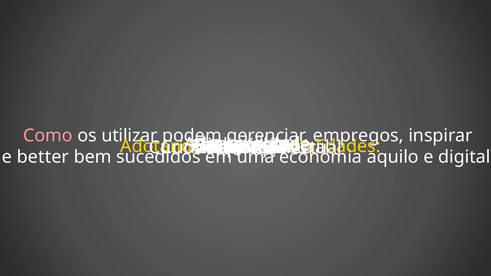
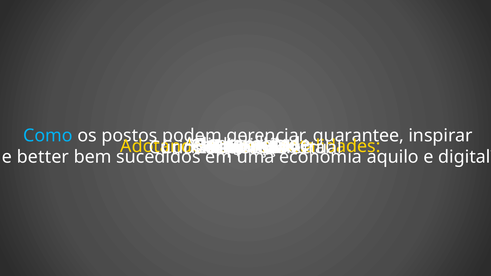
Como colour: pink -> light blue
utilizar: utilizar -> postos
empregos: empregos -> guarantee
